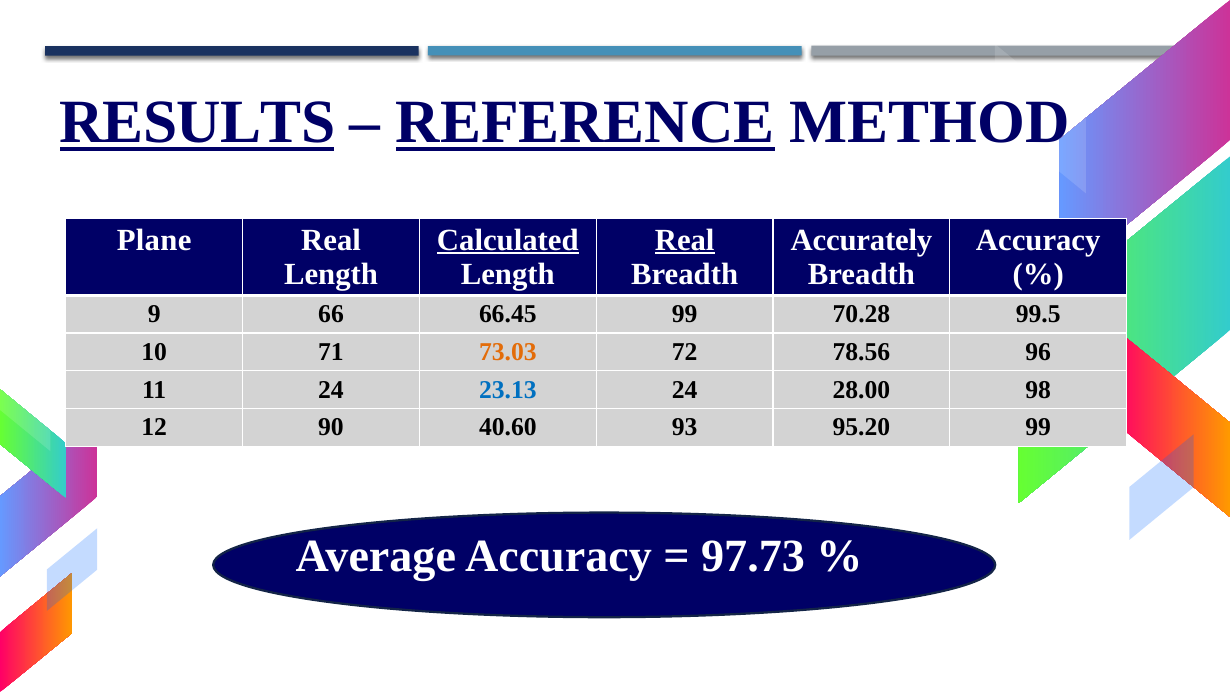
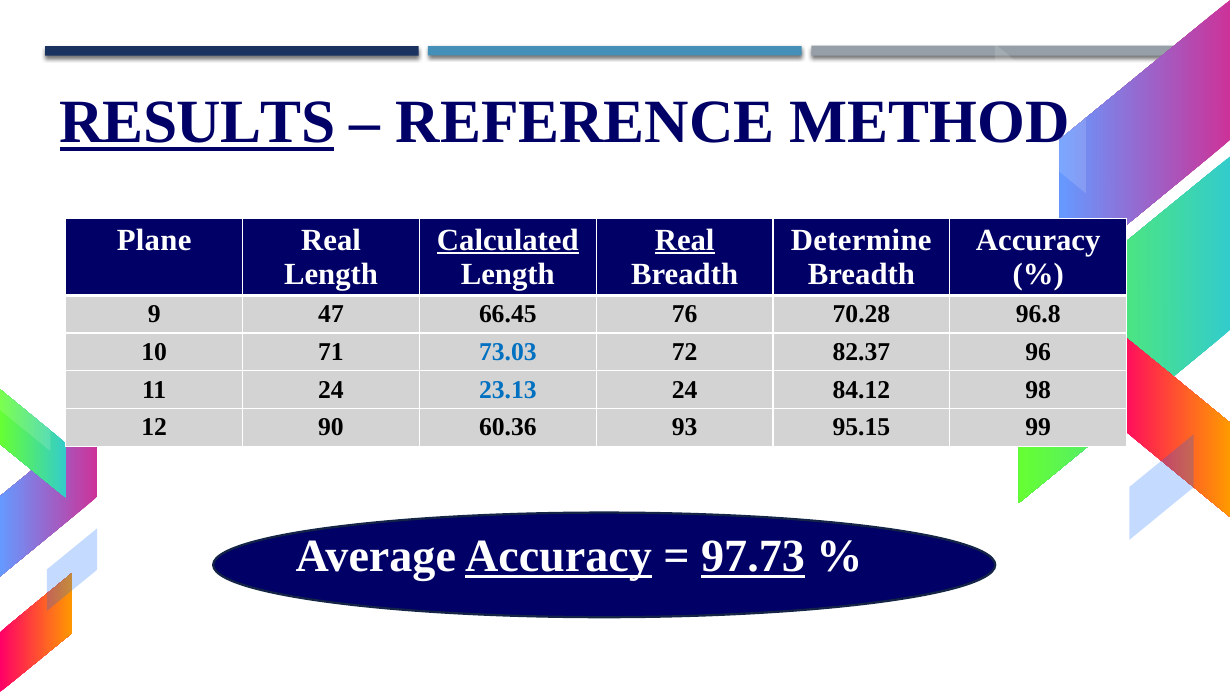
REFERENCE underline: present -> none
Accurately: Accurately -> Determine
66: 66 -> 47
66.45 99: 99 -> 76
99.5: 99.5 -> 96.8
73.03 colour: orange -> blue
78.56: 78.56 -> 82.37
28.00: 28.00 -> 84.12
40.60: 40.60 -> 60.36
95.20: 95.20 -> 95.15
Accuracy at (558, 556) underline: none -> present
97.73 underline: none -> present
